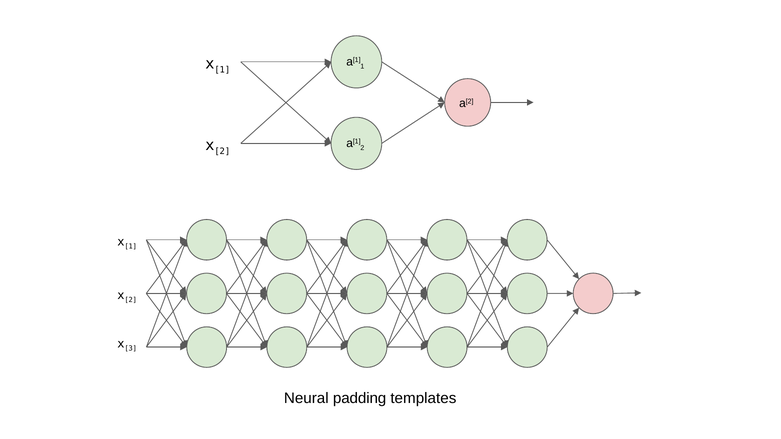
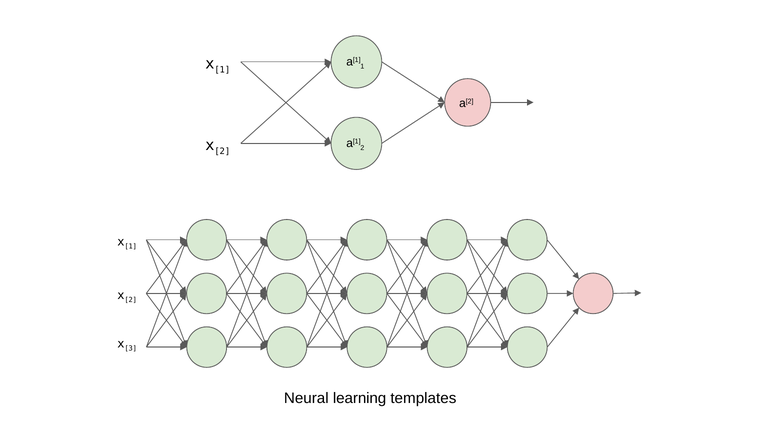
padding: padding -> learning
